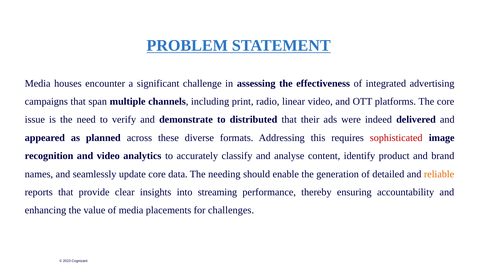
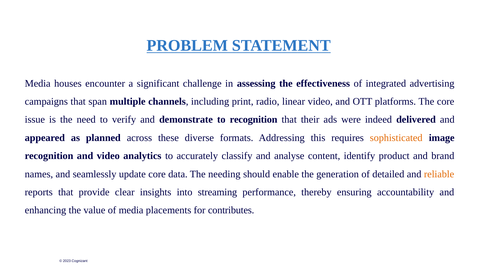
to distributed: distributed -> recognition
sophisticated colour: red -> orange
challenges: challenges -> contributes
